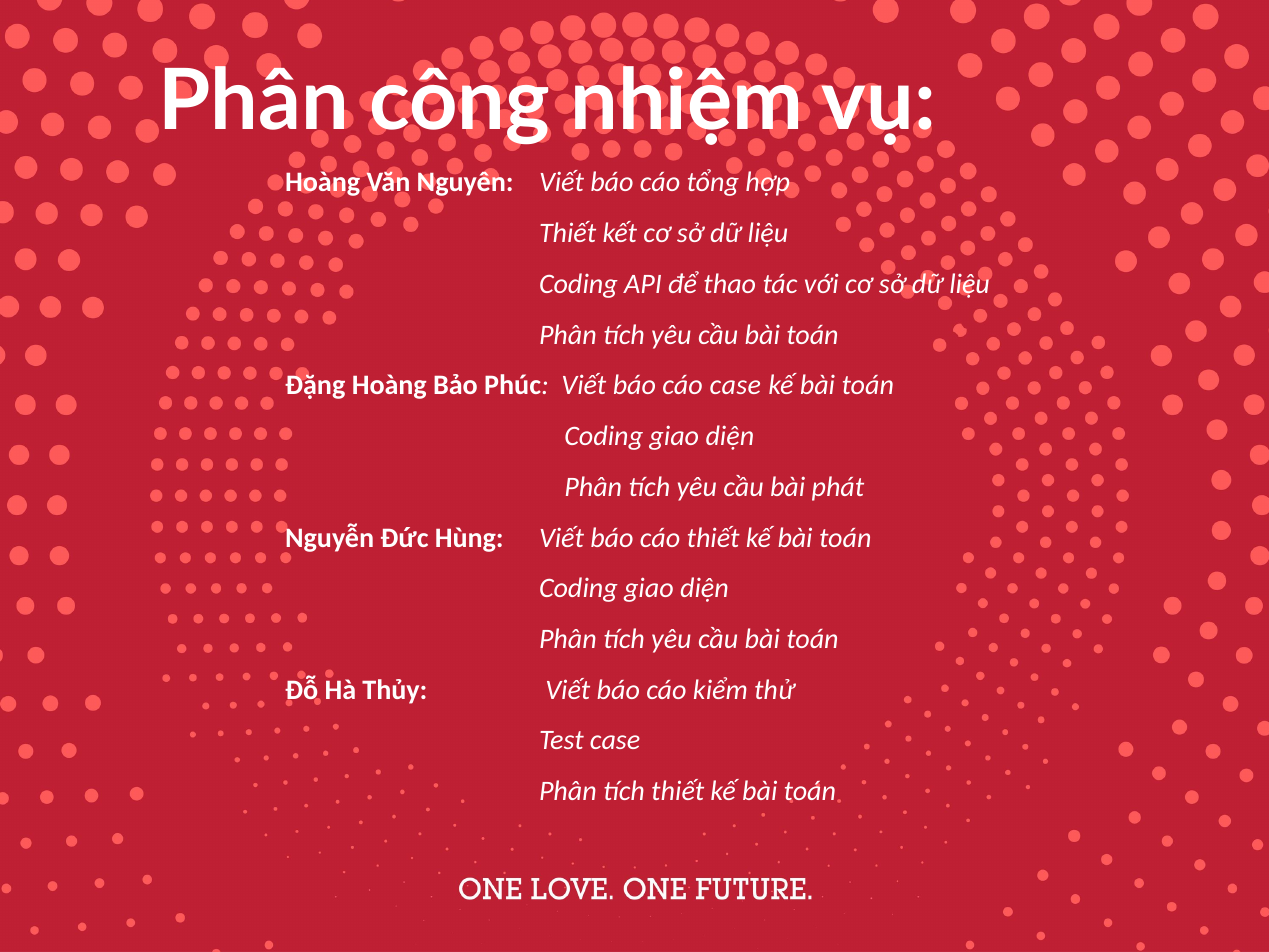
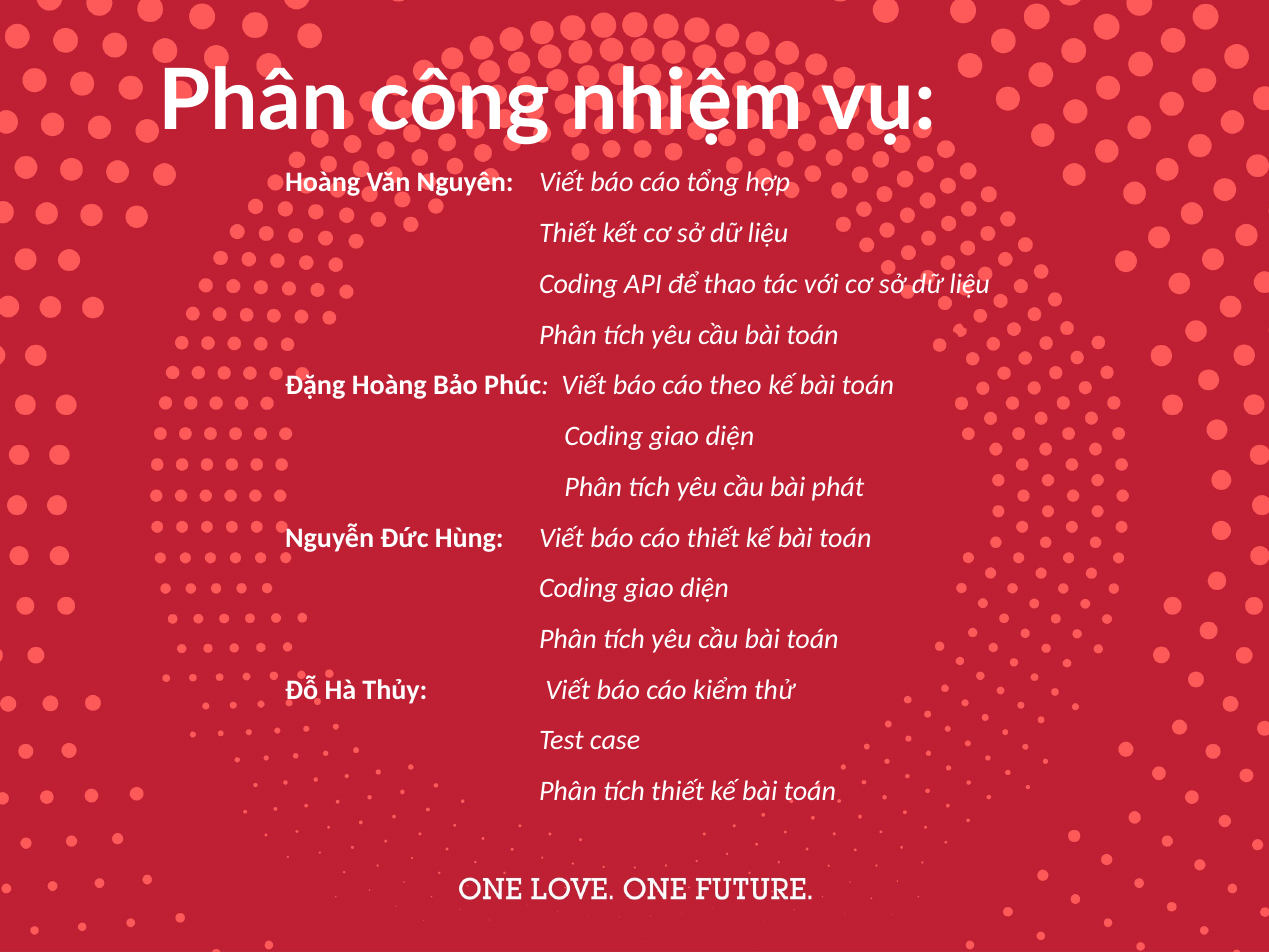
cáo case: case -> theo
